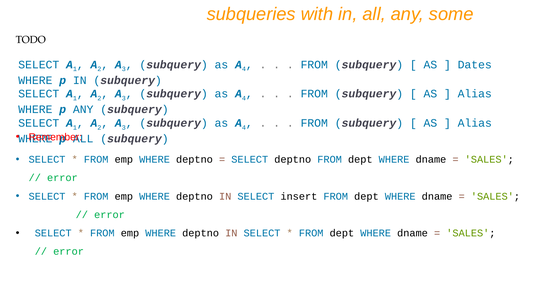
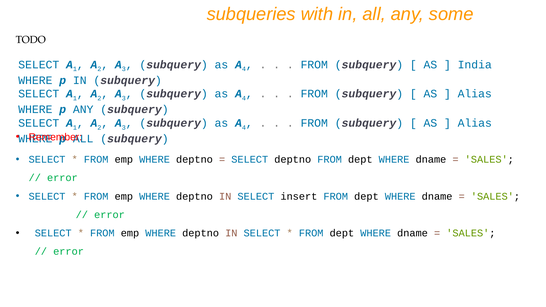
Dates: Dates -> India
